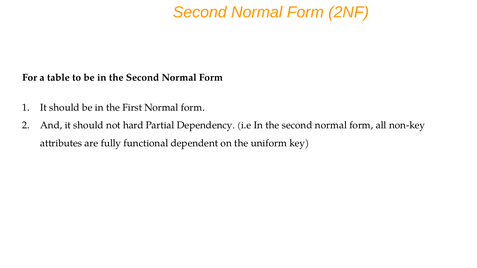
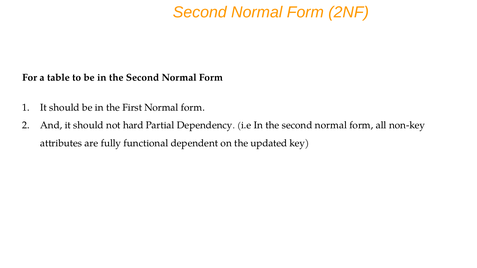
uniform: uniform -> updated
